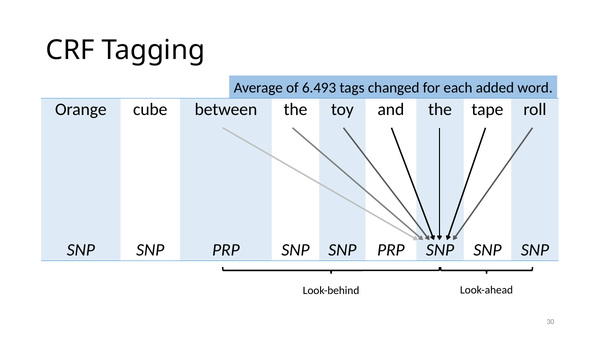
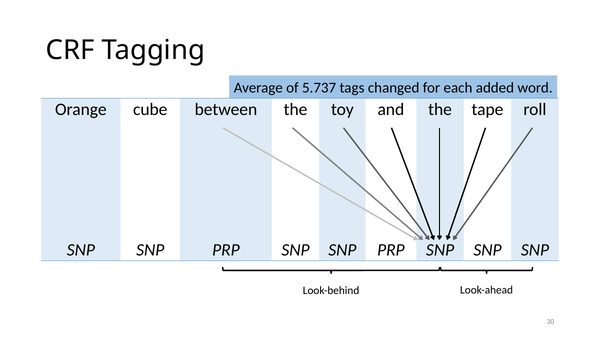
6.493: 6.493 -> 5.737
